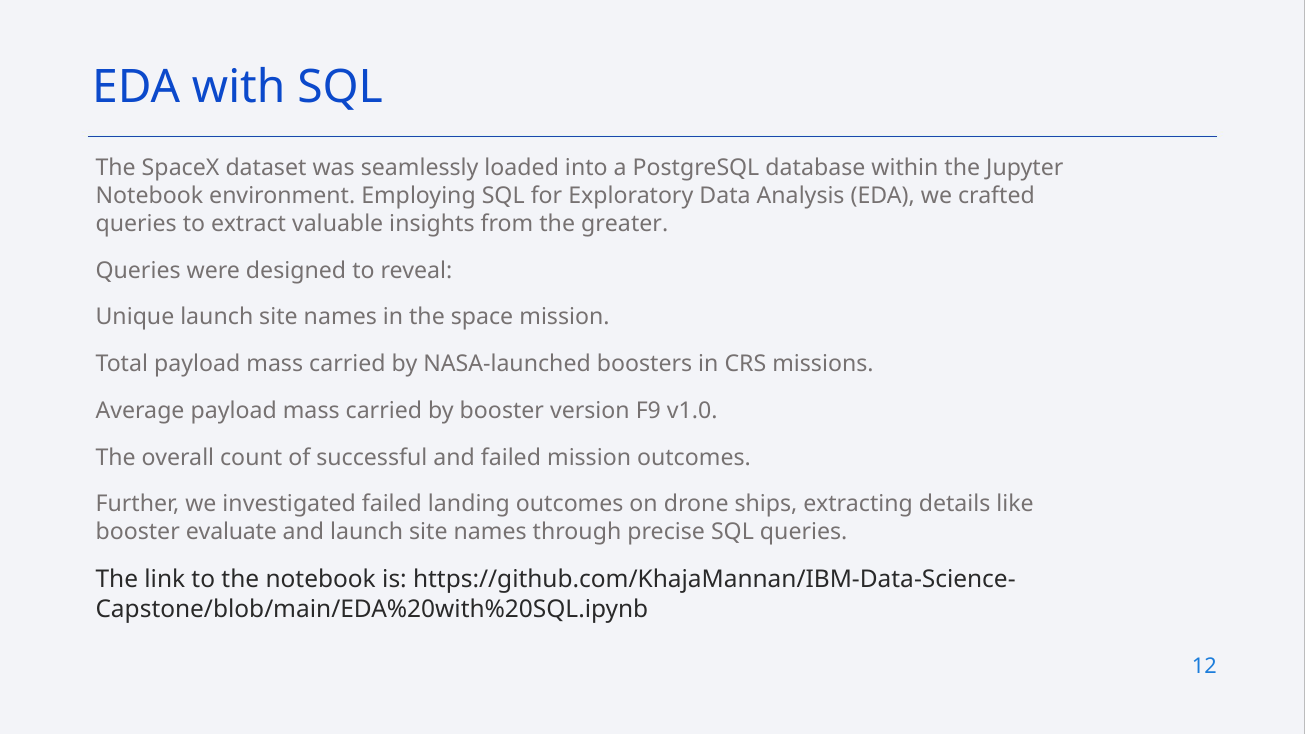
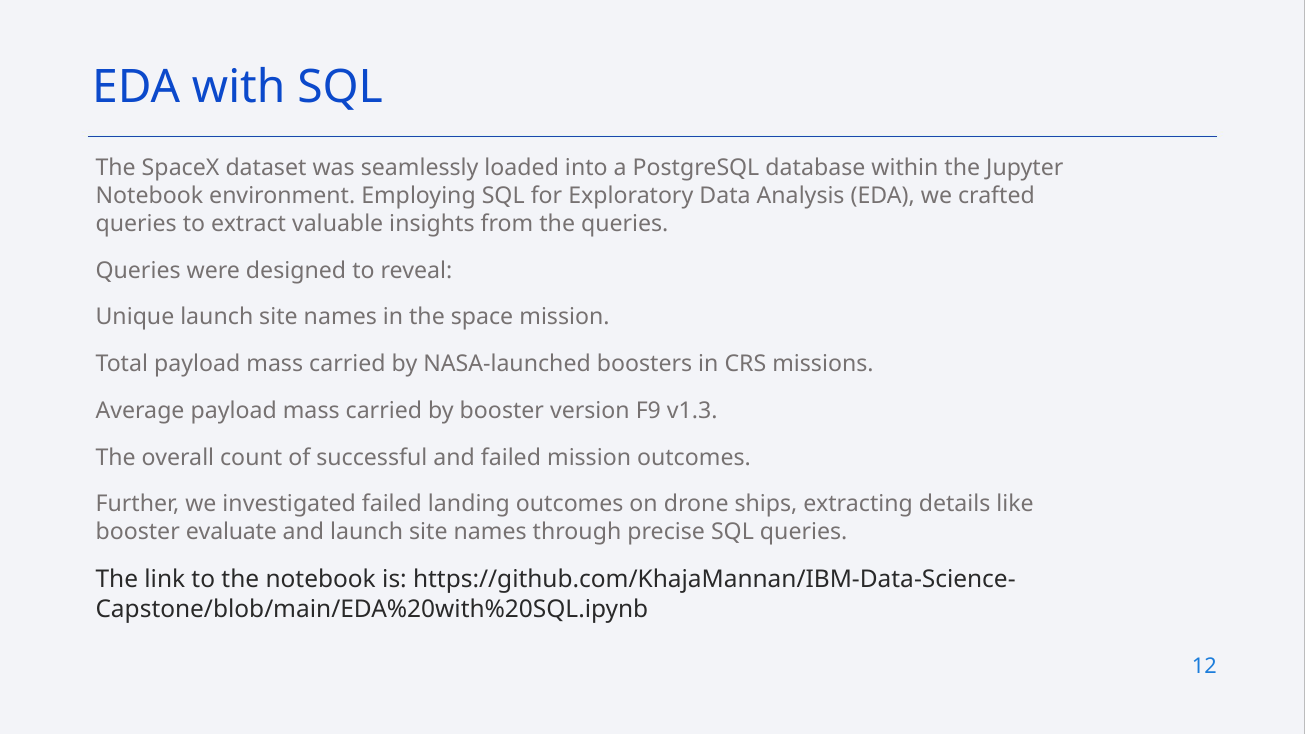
the greater: greater -> queries
v1.0: v1.0 -> v1.3
